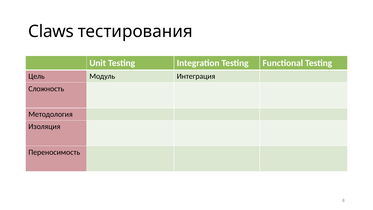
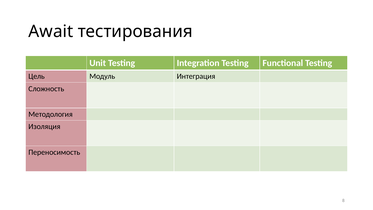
Claws: Claws -> Await
